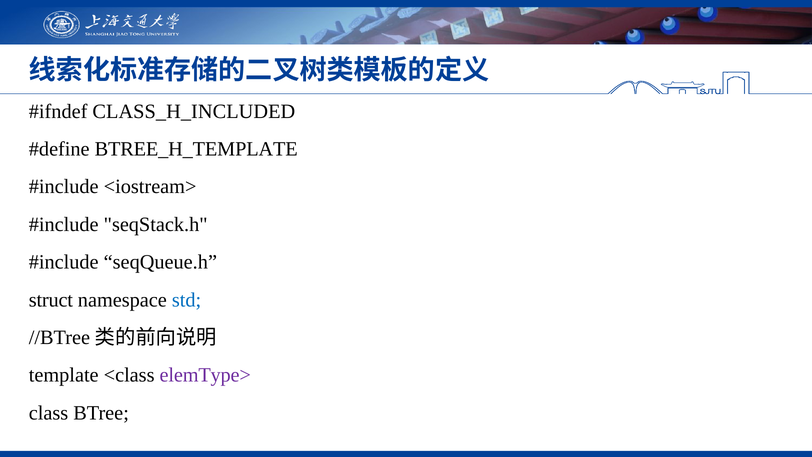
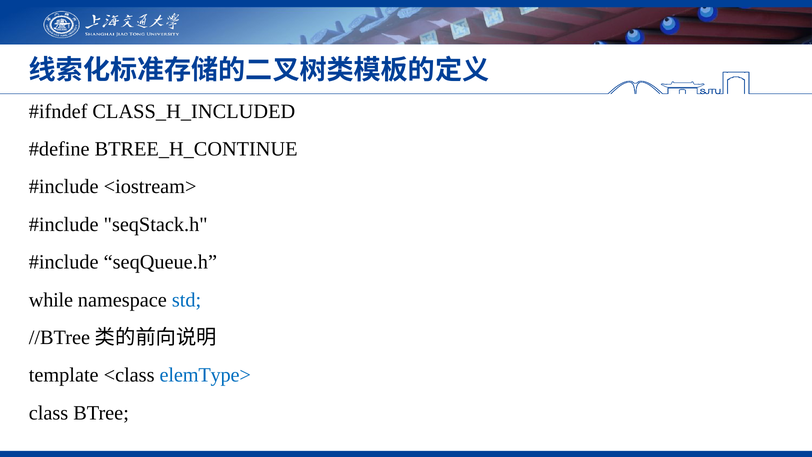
BTREE_H_TEMPLATE: BTREE_H_TEMPLATE -> BTREE_H_CONTINUE
struct: struct -> while
elemType> colour: purple -> blue
